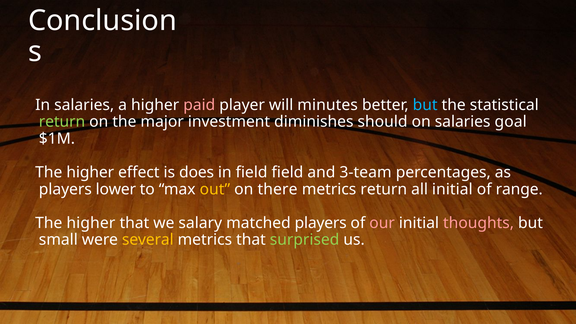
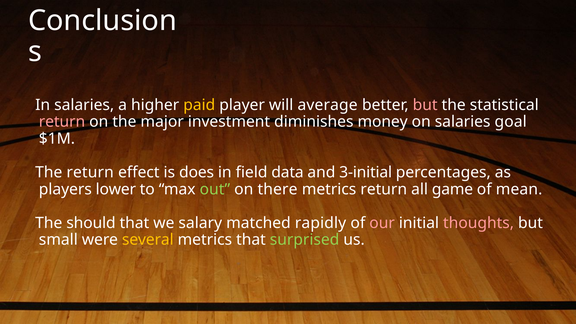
paid colour: pink -> yellow
minutes: minutes -> average
but at (425, 105) colour: light blue -> pink
return at (62, 122) colour: light green -> pink
should: should -> money
higher at (90, 172): higher -> return
field field: field -> data
3-team: 3-team -> 3-initial
out colour: yellow -> light green
all initial: initial -> game
range: range -> mean
higher at (91, 223): higher -> should
matched players: players -> rapidly
